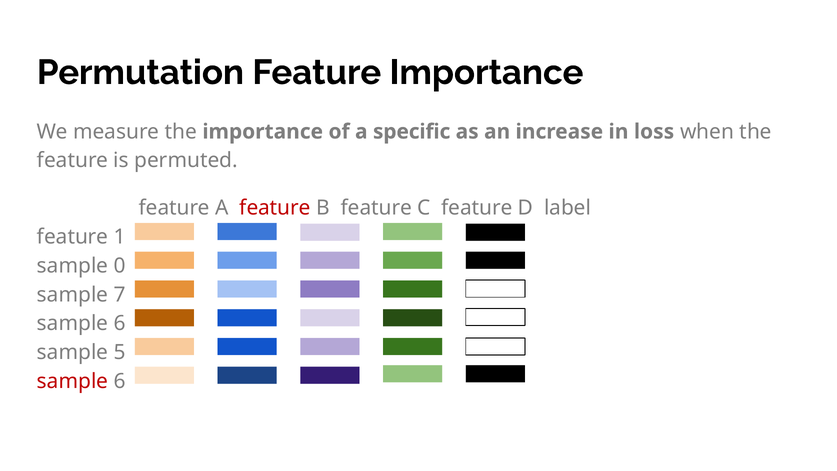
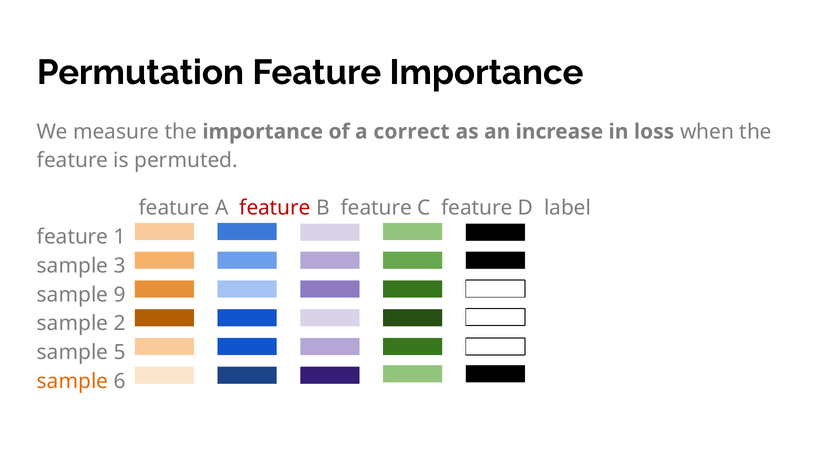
specific: specific -> correct
0: 0 -> 3
7: 7 -> 9
6 at (120, 323): 6 -> 2
sample at (73, 381) colour: red -> orange
